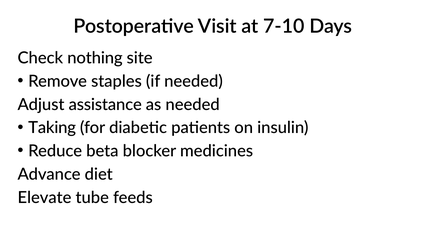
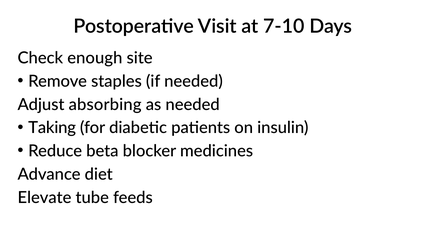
nothing: nothing -> enough
assistance: assistance -> absorbing
